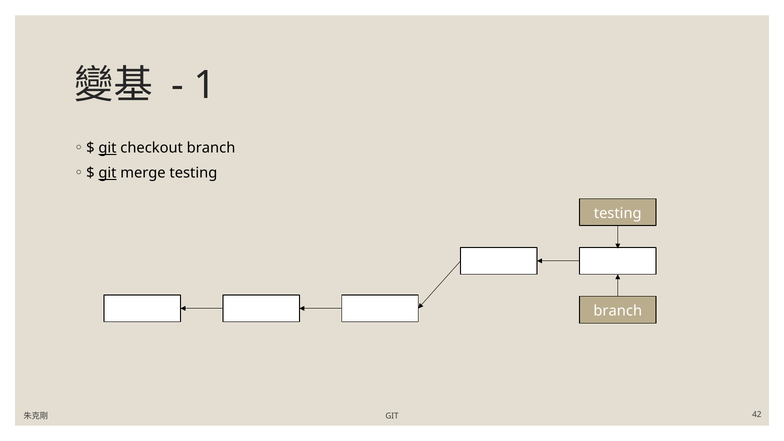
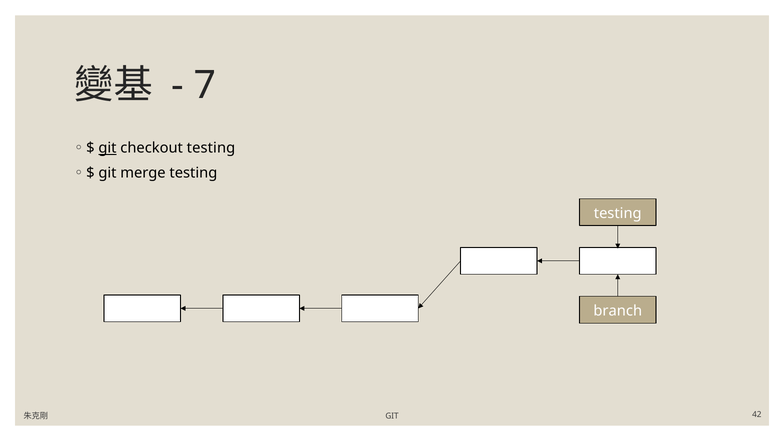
1: 1 -> 7
checkout branch: branch -> testing
git at (107, 173) underline: present -> none
